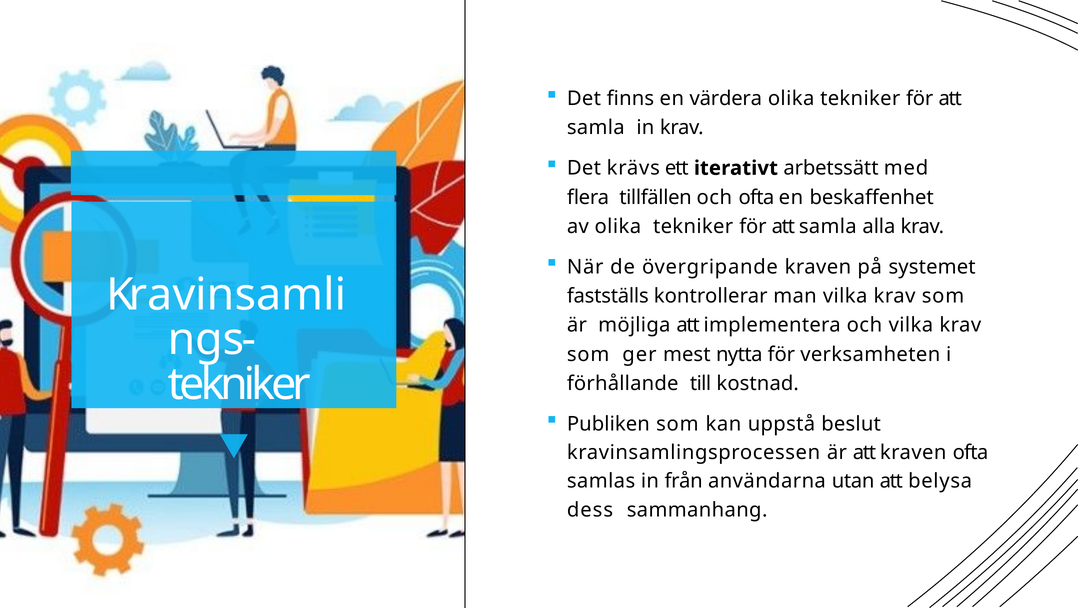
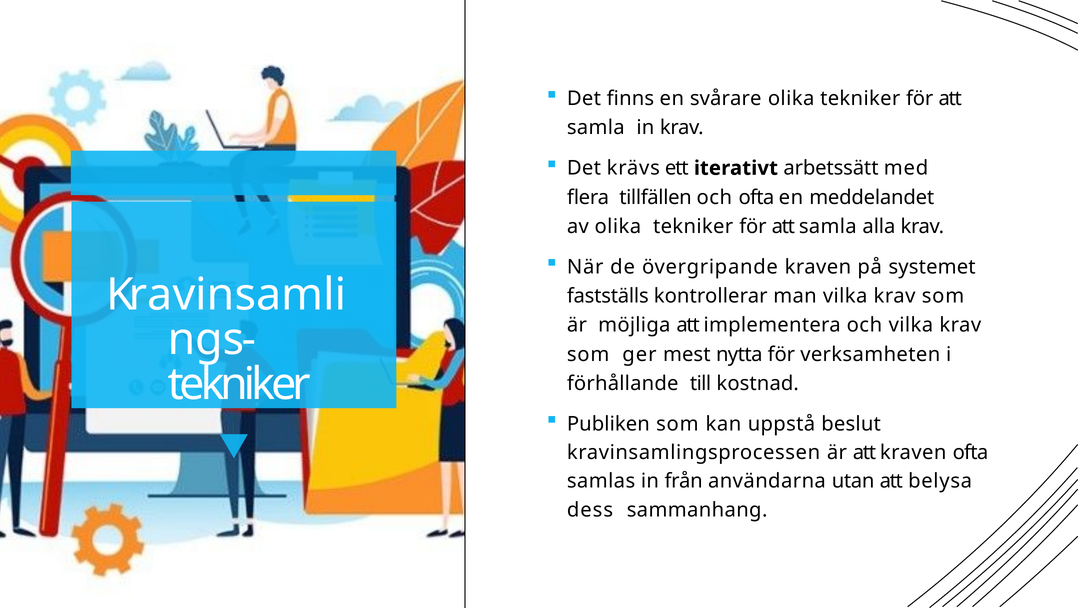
värdera: värdera -> svårare
beskaffenhet: beskaffenhet -> meddelandet
